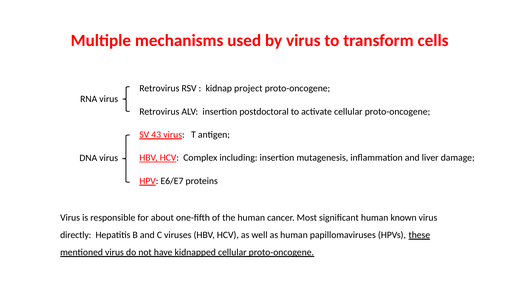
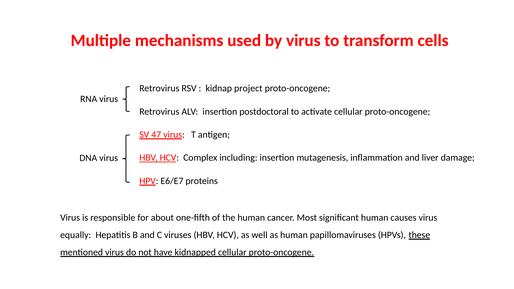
43: 43 -> 47
known: known -> causes
directly: directly -> equally
